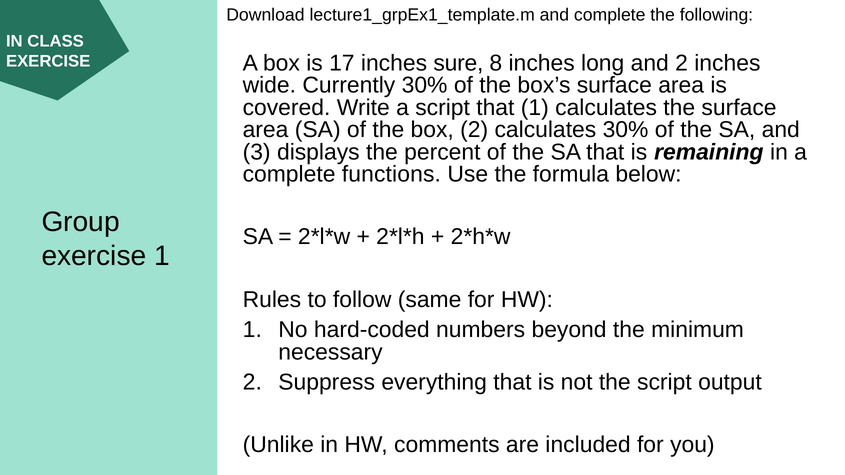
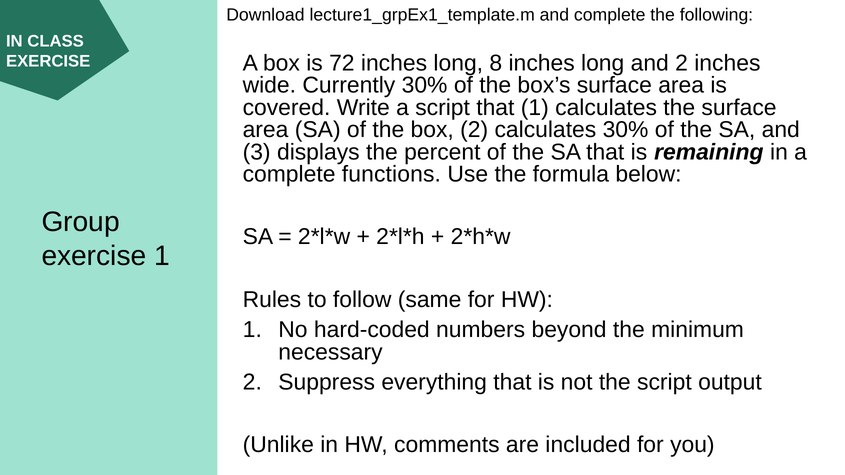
17: 17 -> 72
sure at (458, 63): sure -> long
